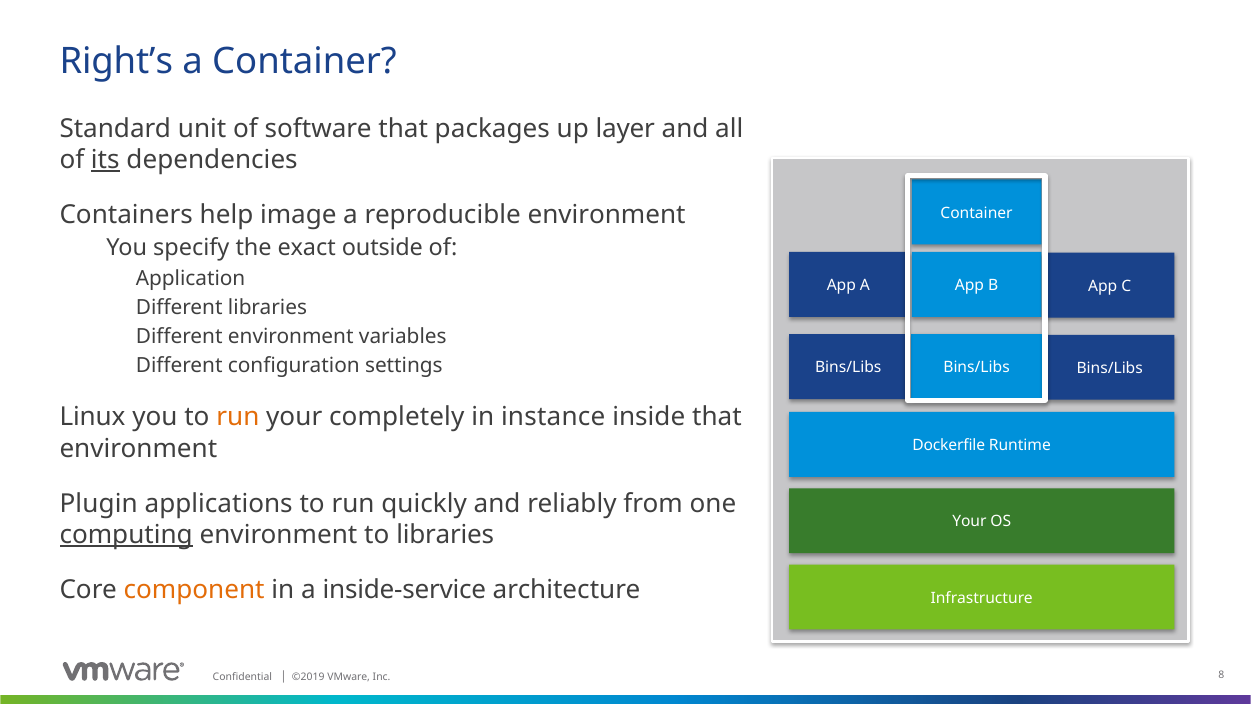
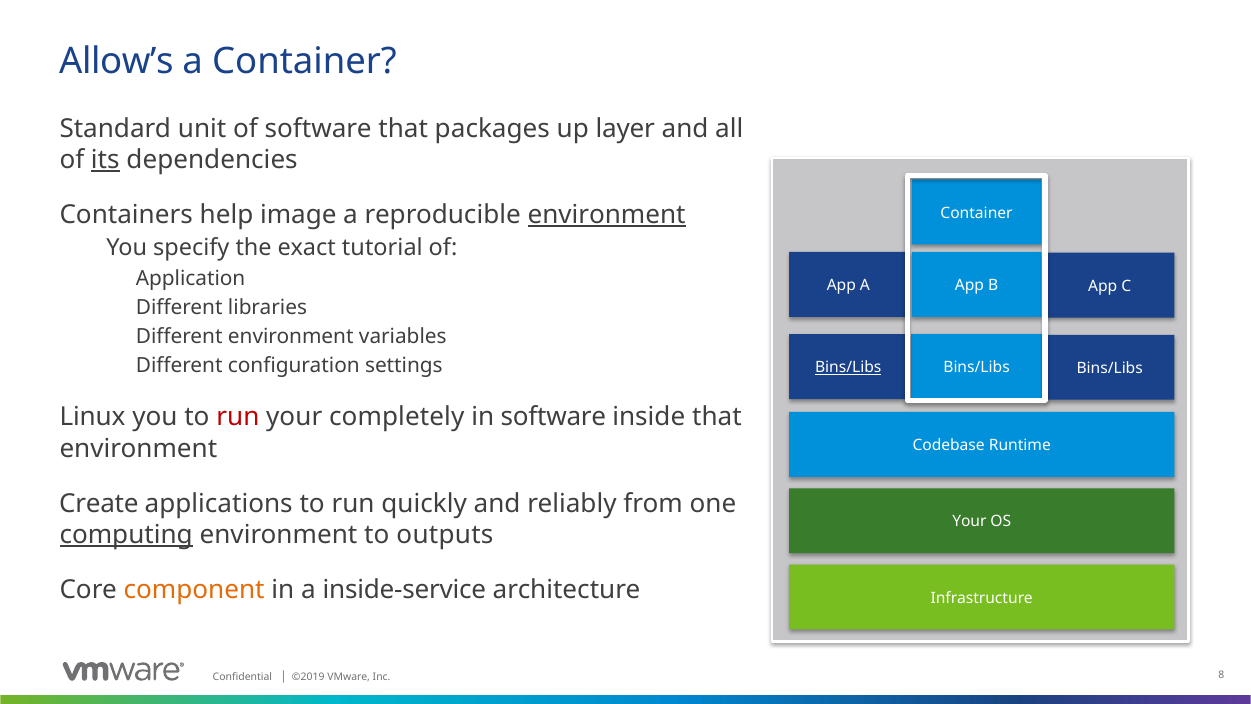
Right’s: Right’s -> Allow’s
environment at (607, 215) underline: none -> present
outside: outside -> tutorial
Bins/Libs at (848, 368) underline: none -> present
run at (238, 417) colour: orange -> red
in instance: instance -> software
Dockerfile: Dockerfile -> Codebase
Plugin: Plugin -> Create
to libraries: libraries -> outputs
